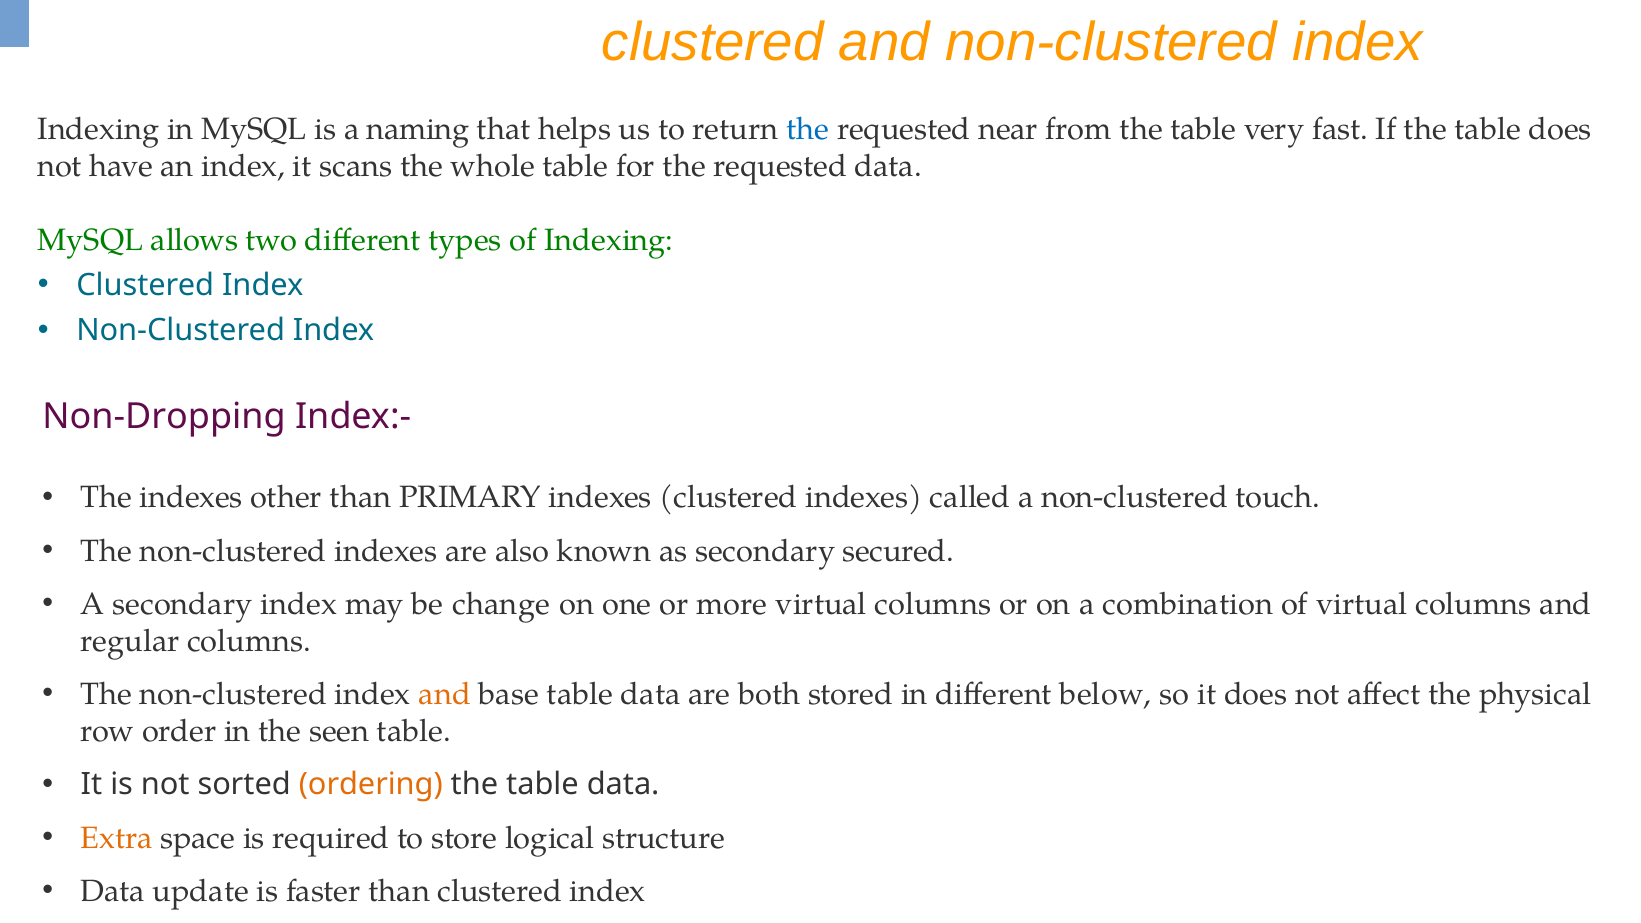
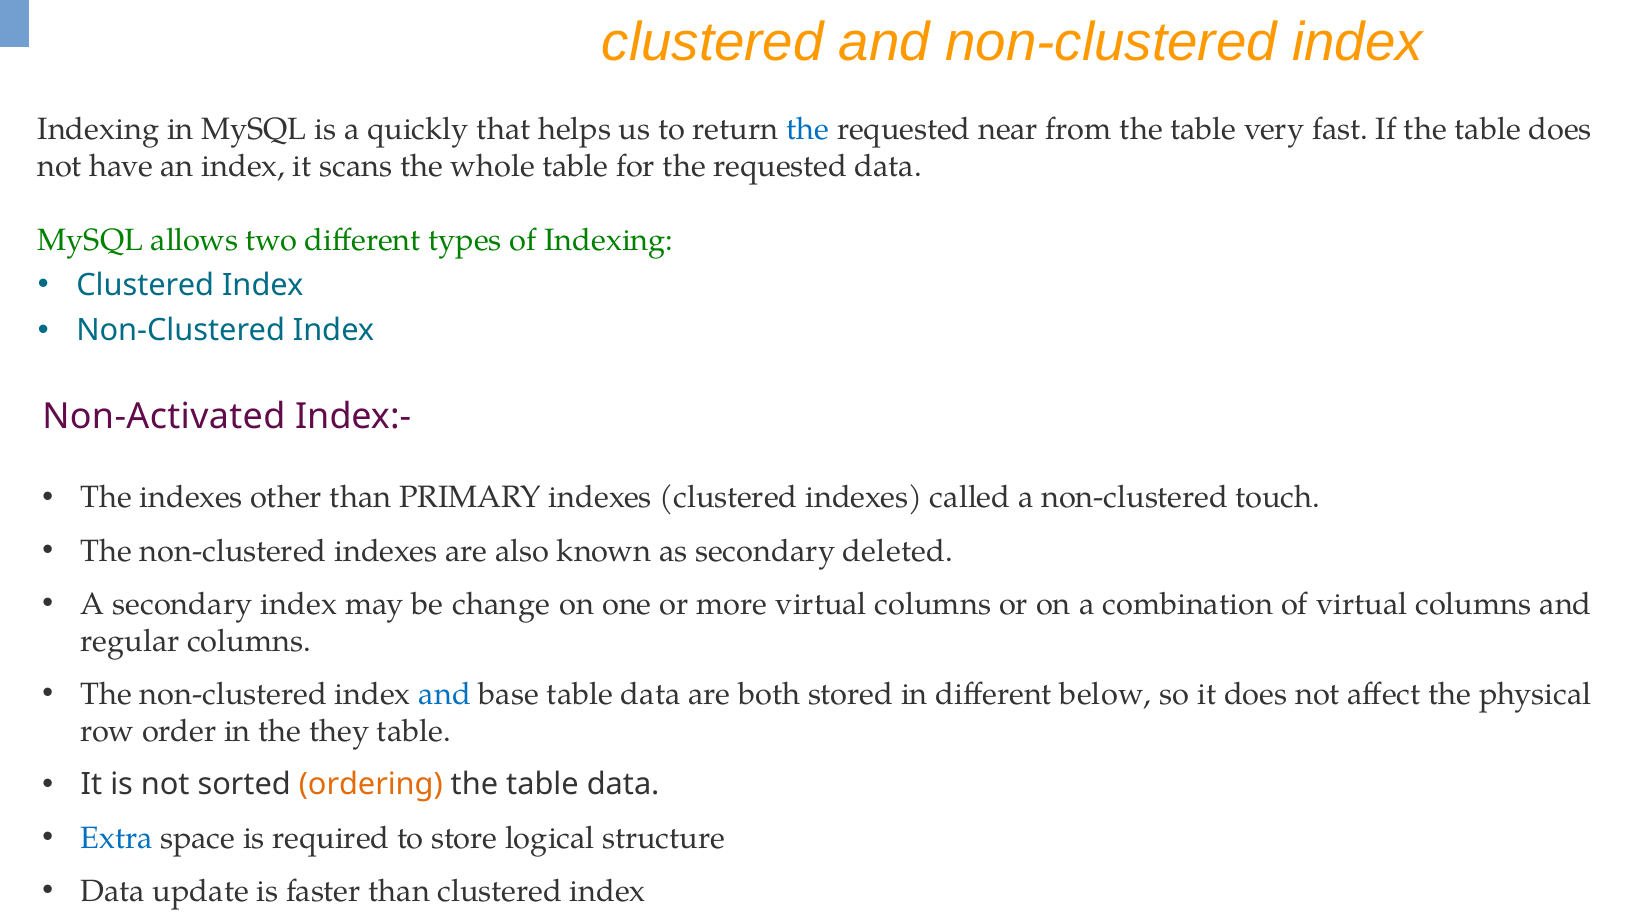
naming: naming -> quickly
Non-Dropping: Non-Dropping -> Non-Activated
secured: secured -> deleted
and at (445, 694) colour: orange -> blue
seen: seen -> they
Extra colour: orange -> blue
